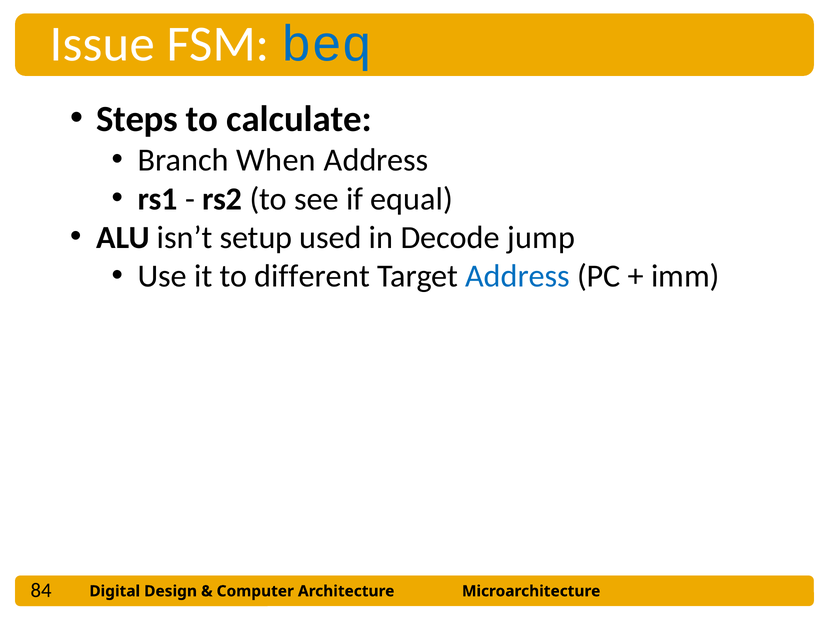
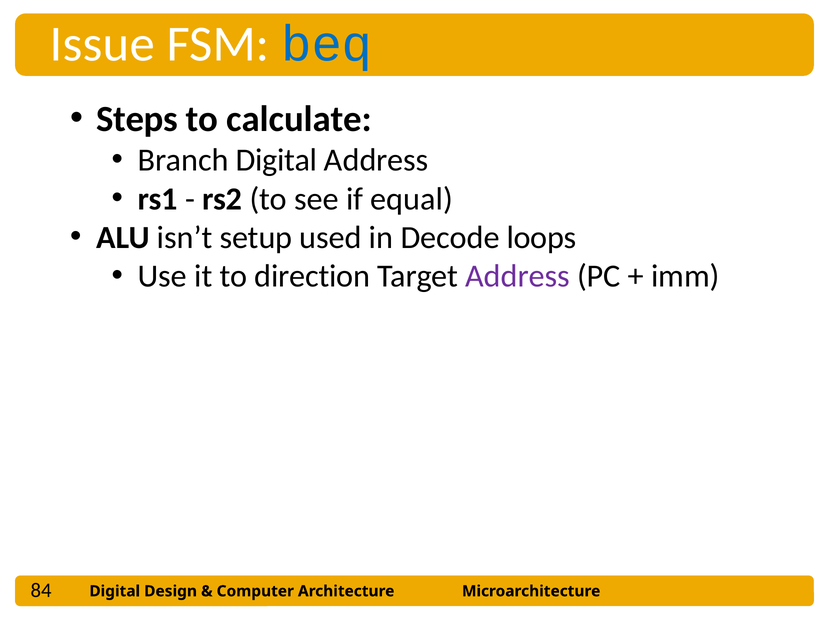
Branch When: When -> Digital
jump: jump -> loops
different: different -> direction
Address at (518, 277) colour: blue -> purple
